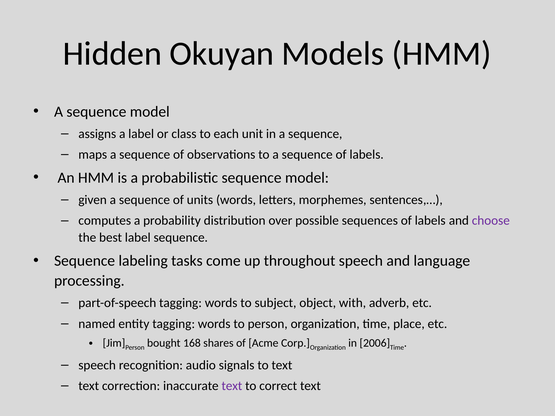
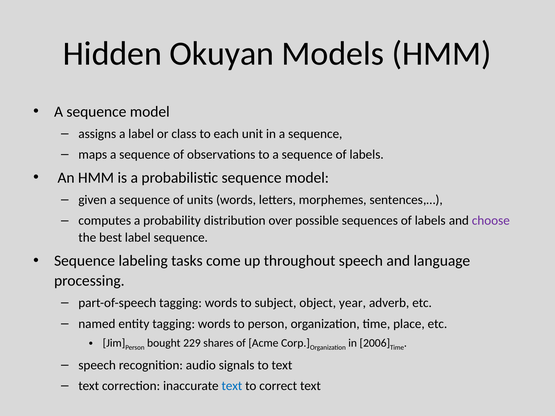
with: with -> year
168: 168 -> 229
text at (232, 386) colour: purple -> blue
